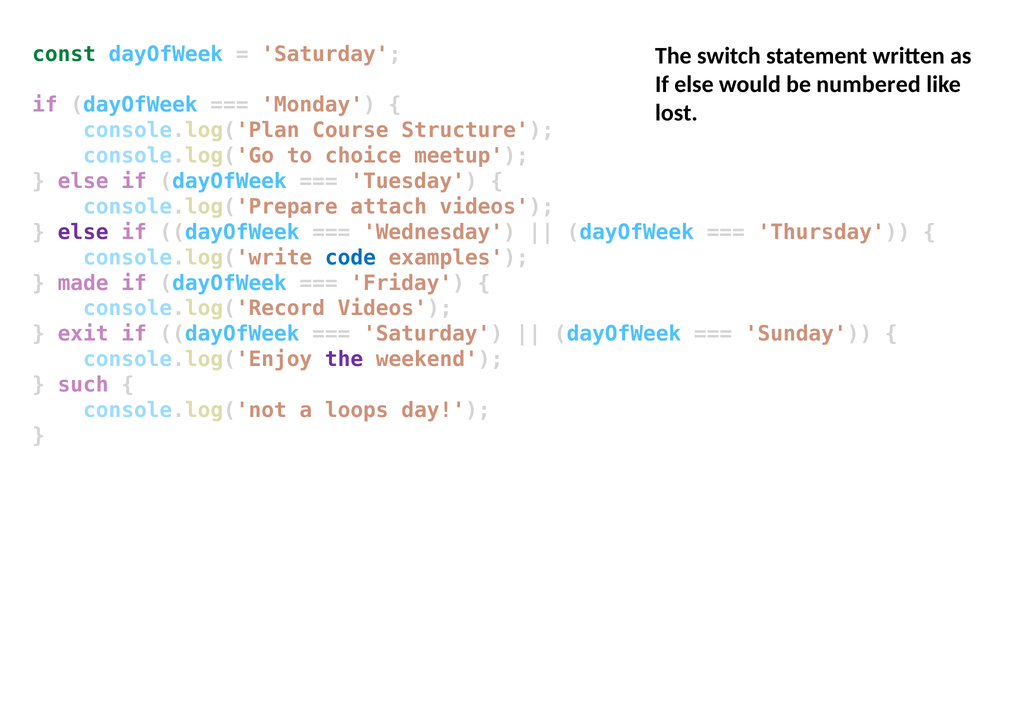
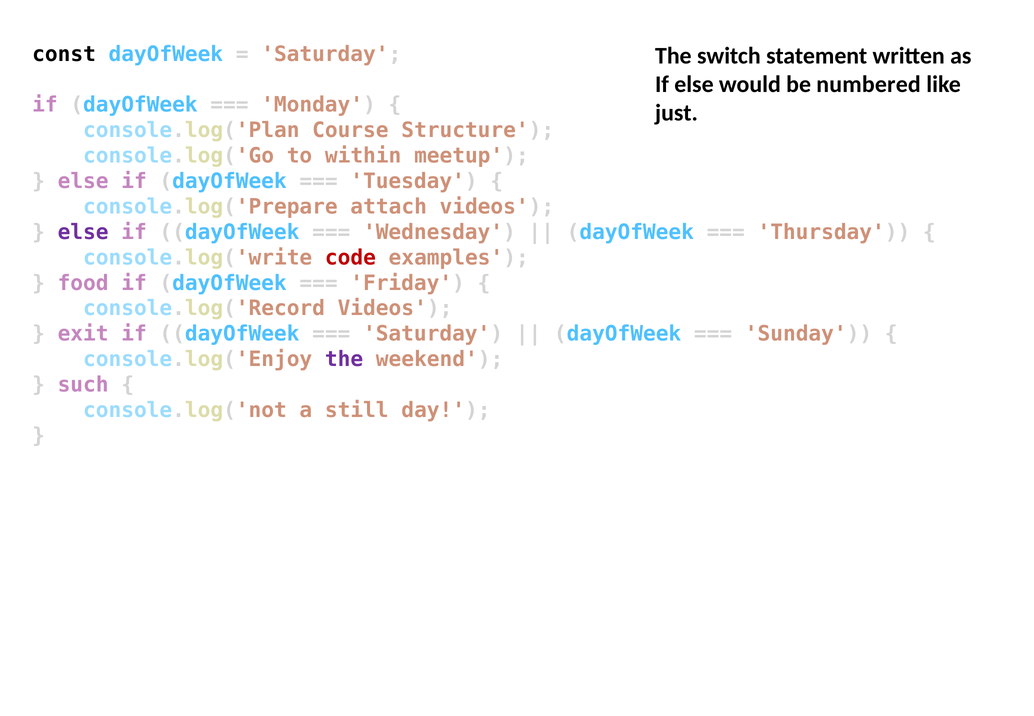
const colour: green -> black
lost: lost -> just
choice: choice -> within
code colour: blue -> red
made: made -> food
loops: loops -> still
